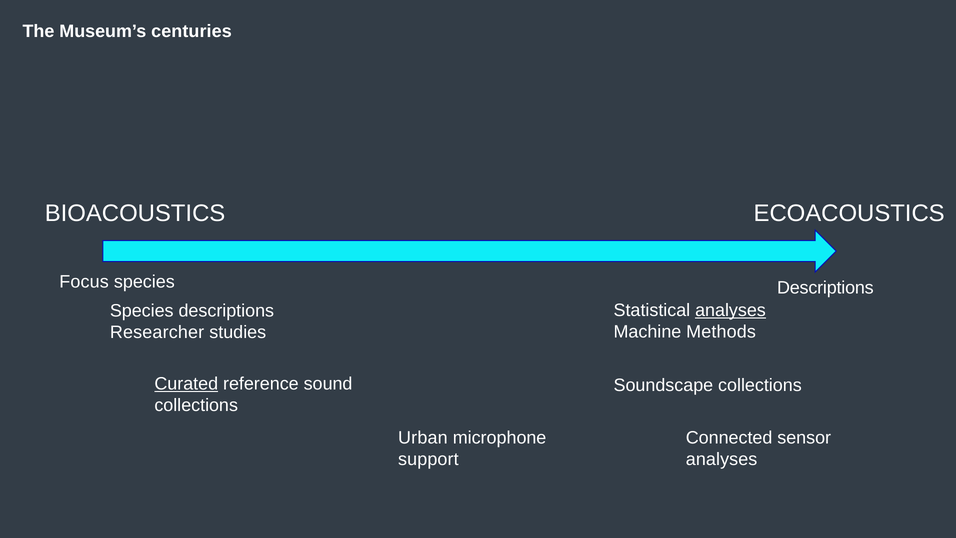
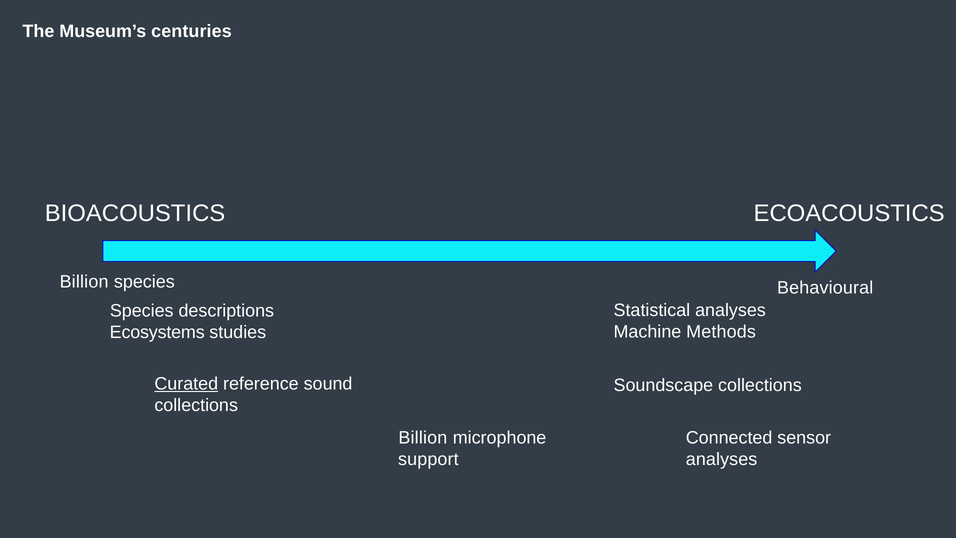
Focus at (84, 282): Focus -> Billion
Descriptions at (825, 288): Descriptions -> Behavioural
analyses at (730, 310) underline: present -> none
Researcher: Researcher -> Ecosystems
Urban at (423, 438): Urban -> Billion
